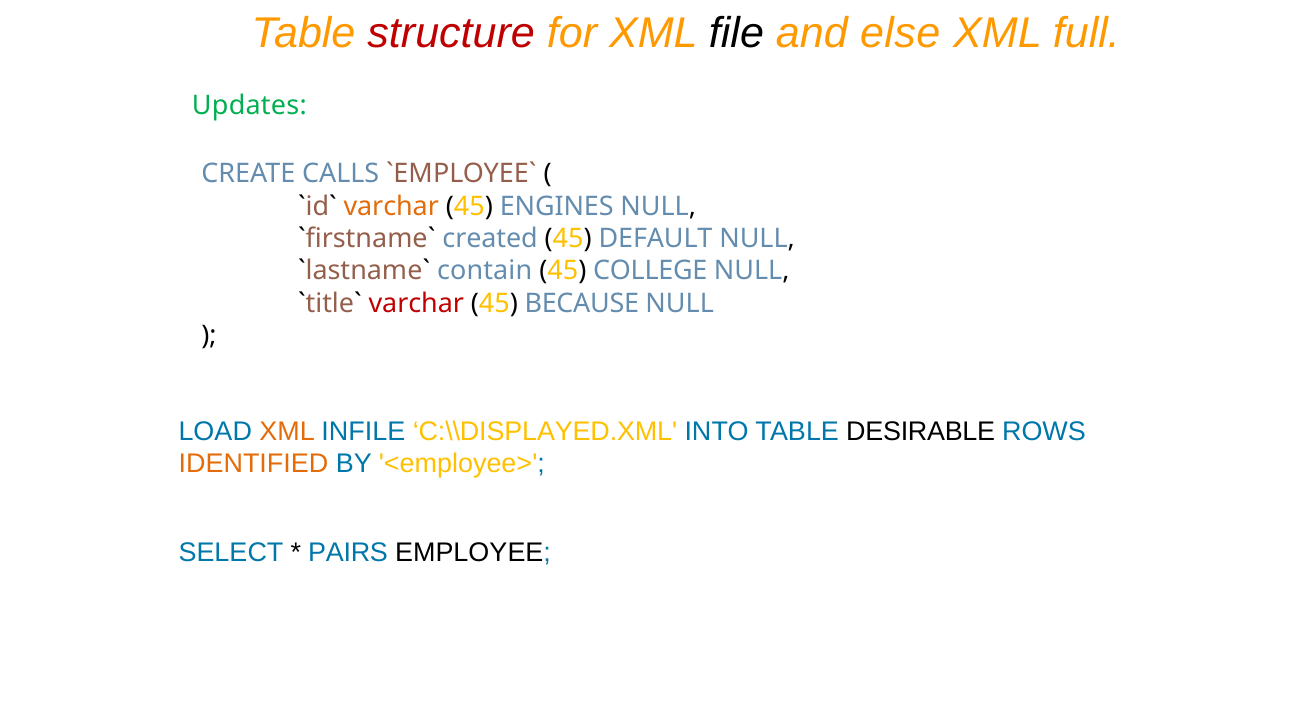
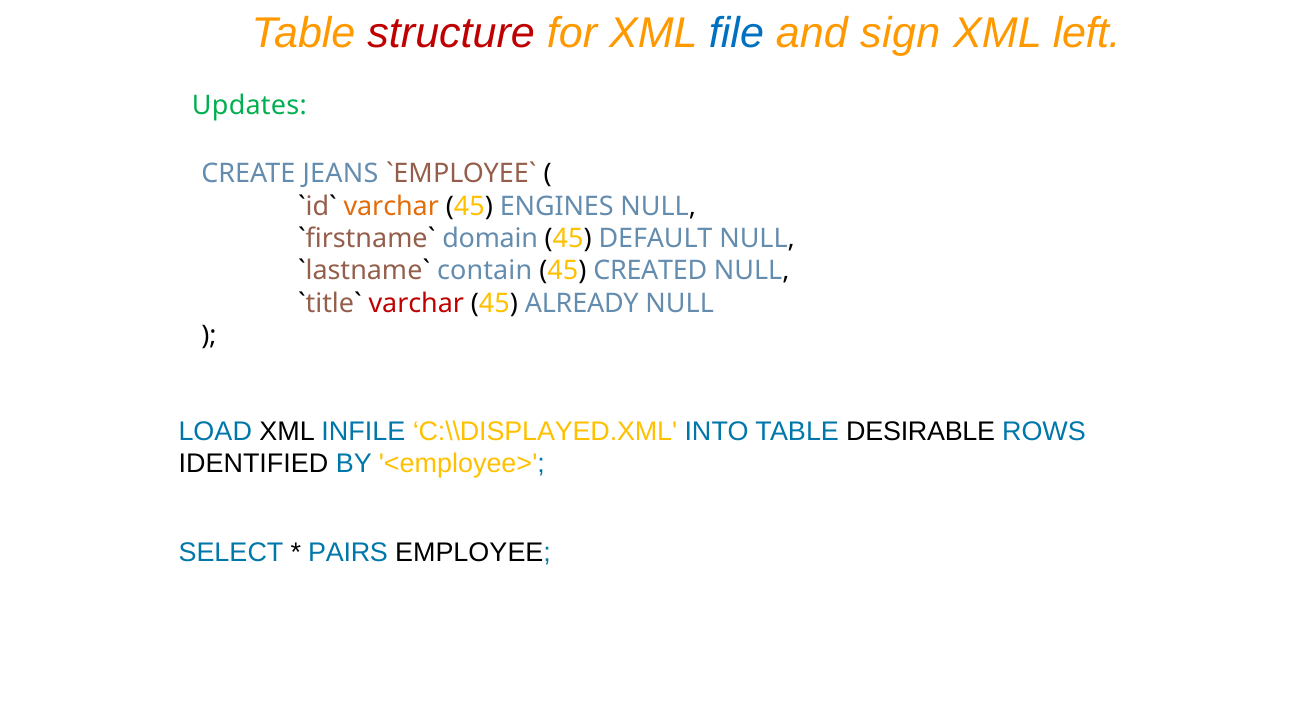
file colour: black -> blue
else: else -> sign
full: full -> left
CALLS: CALLS -> JEANS
created: created -> domain
COLLEGE: COLLEGE -> CREATED
BECAUSE: BECAUSE -> ALREADY
XML at (287, 432) colour: orange -> black
IDENTIFIED colour: orange -> black
